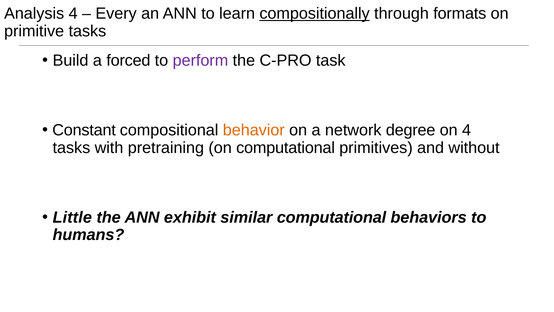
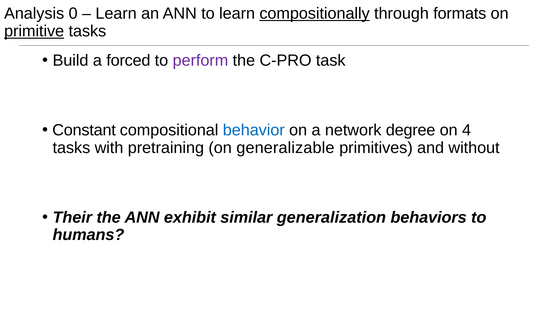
Analysis 4: 4 -> 0
Every at (116, 14): Every -> Learn
primitive underline: none -> present
behavior colour: orange -> blue
on computational: computational -> generalizable
Little: Little -> Their
similar computational: computational -> generalization
